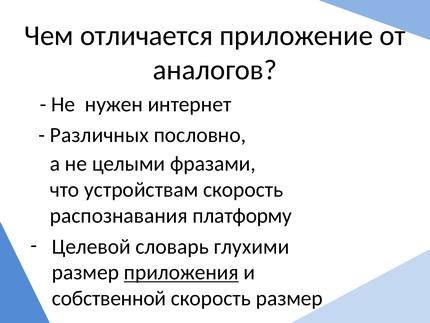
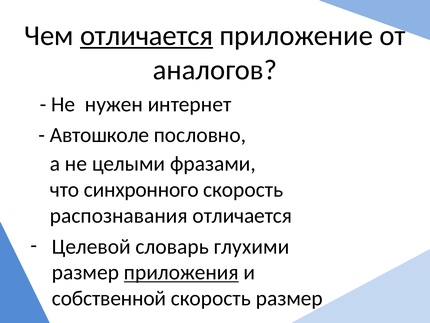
отличается at (147, 36) underline: none -> present
Различных: Различных -> Автошколе
устройствам: устройствам -> синхронного
распознавания платформу: платформу -> отличается
